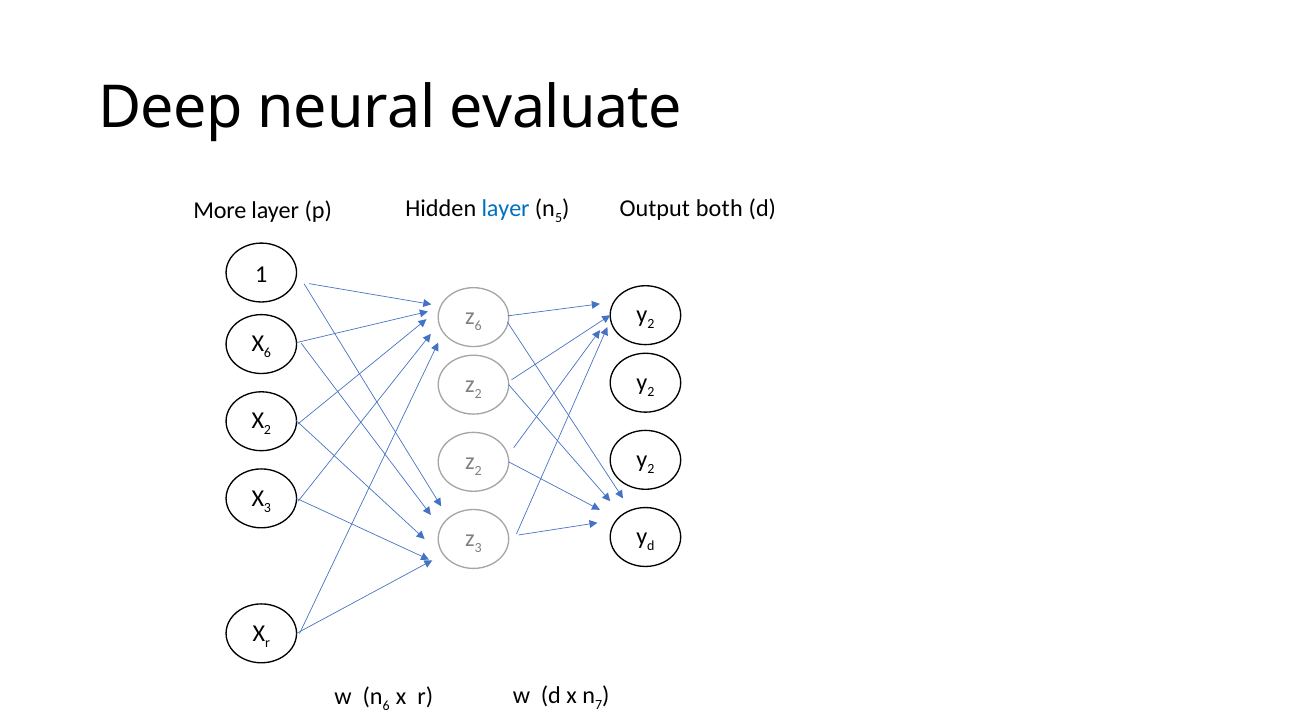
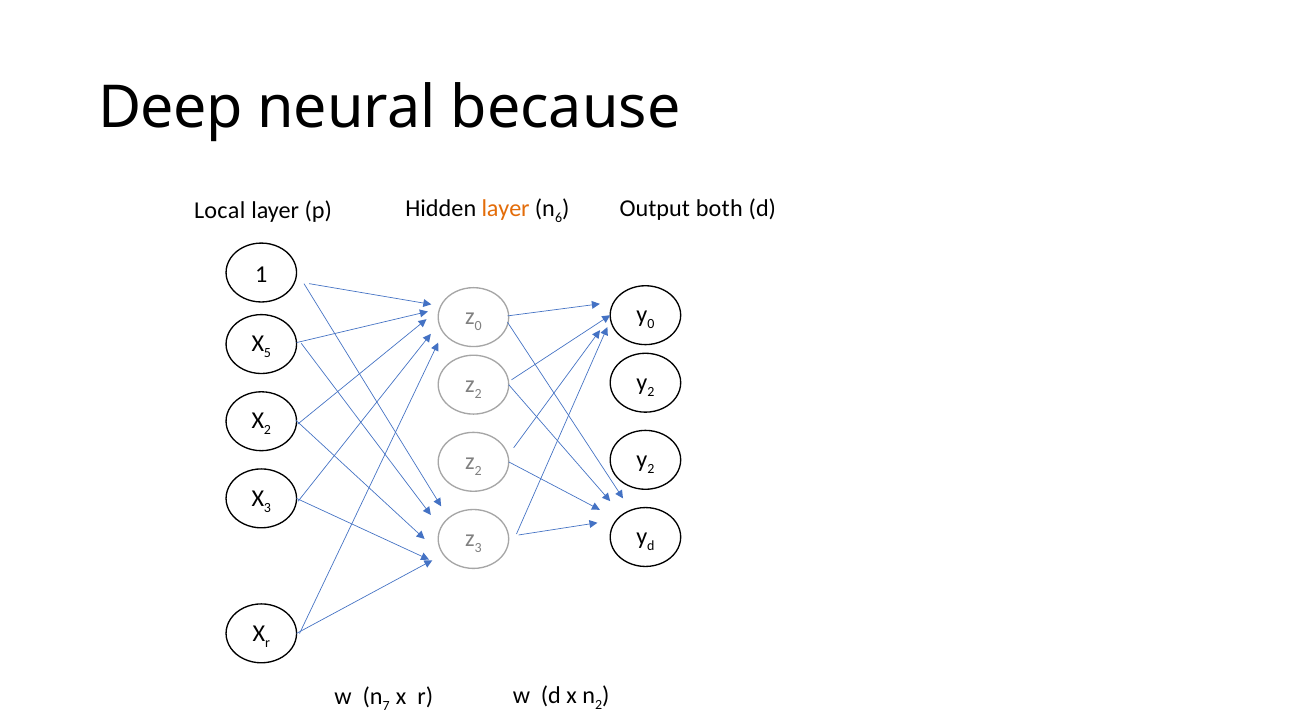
evaluate: evaluate -> because
layer at (506, 209) colour: blue -> orange
5: 5 -> 6
More: More -> Local
2 at (651, 324): 2 -> 0
6 at (478, 326): 6 -> 0
X 6: 6 -> 5
7 at (599, 705): 7 -> 2
6 at (386, 707): 6 -> 7
